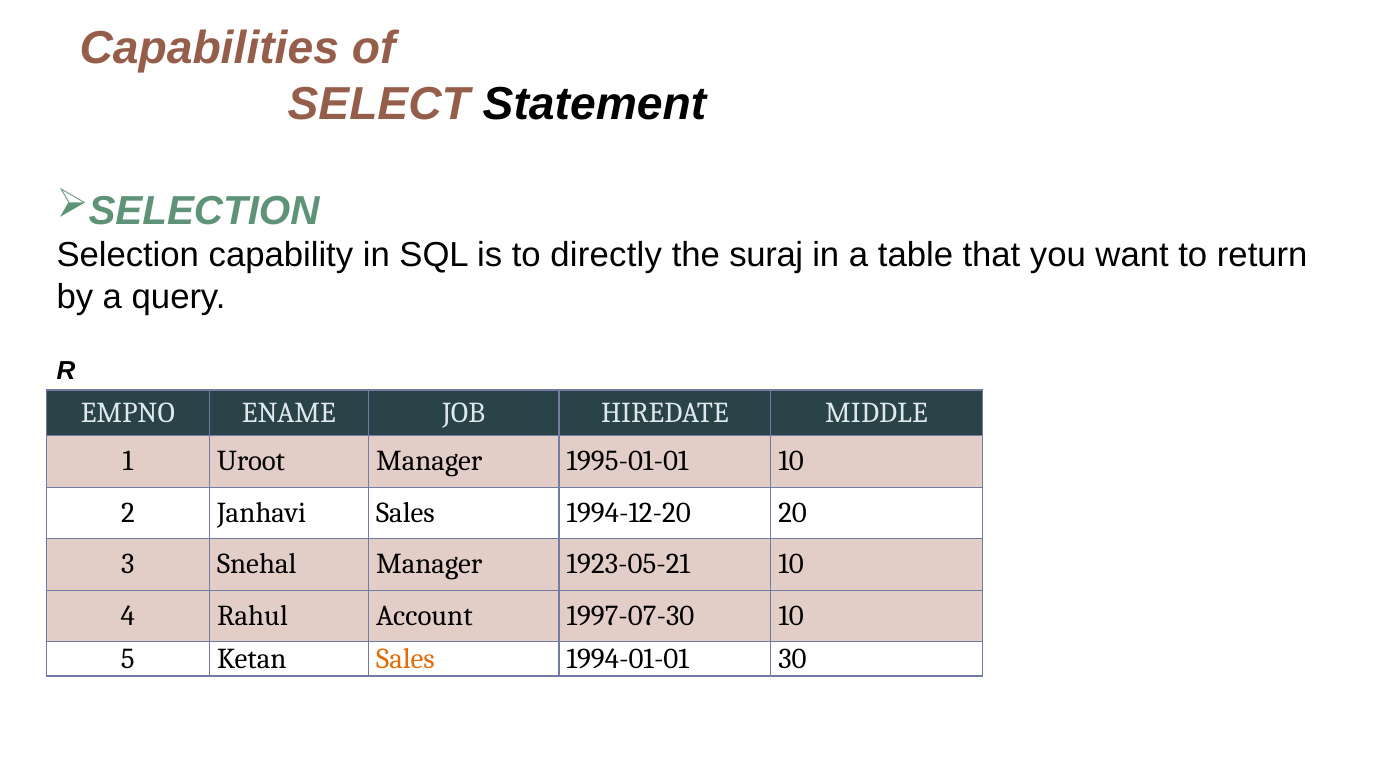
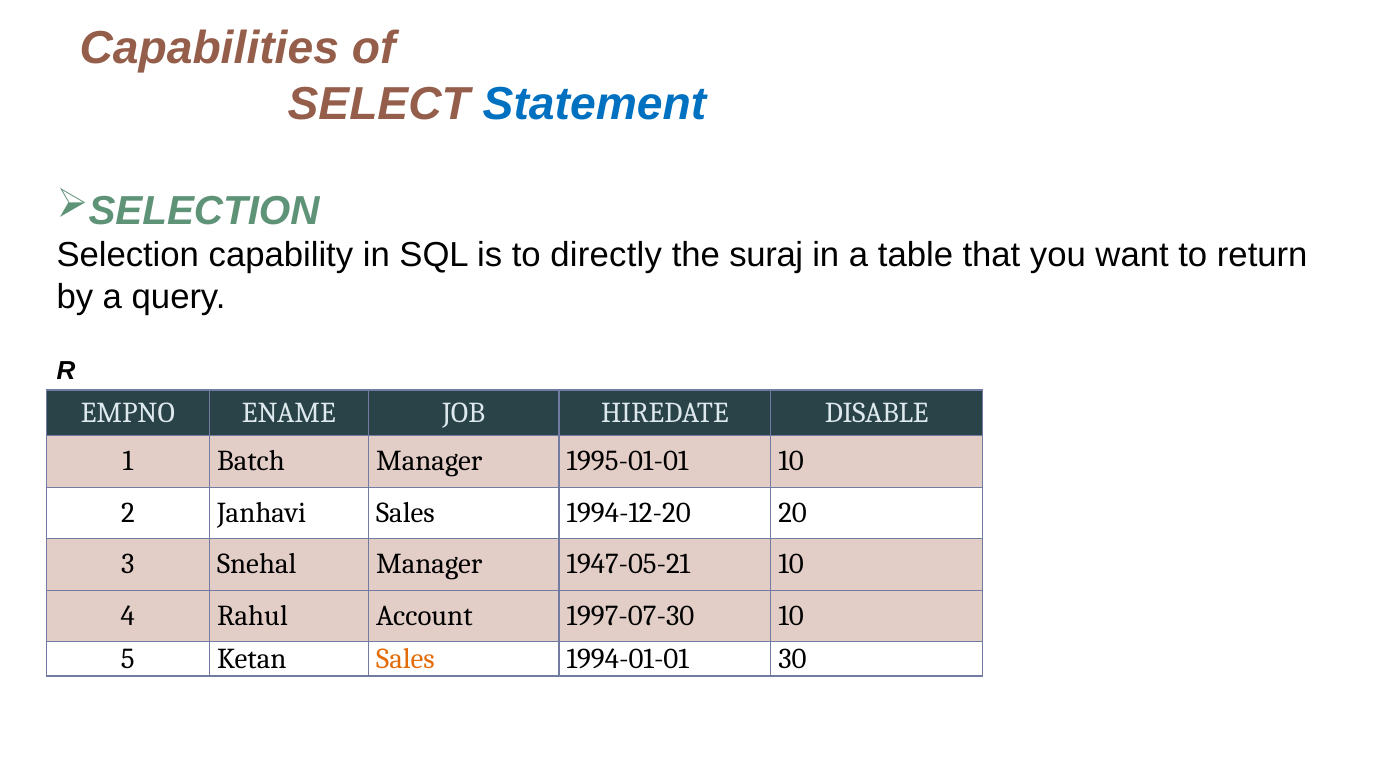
Statement colour: black -> blue
MIDDLE: MIDDLE -> DISABLE
Uroot: Uroot -> Batch
1923-05-21: 1923-05-21 -> 1947-05-21
